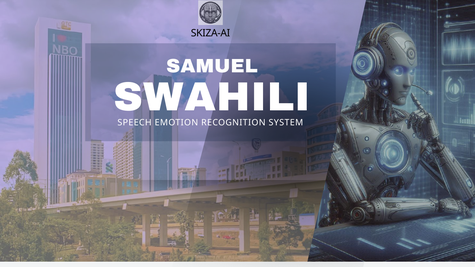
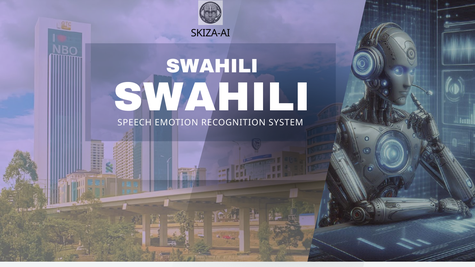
SAMUEL at (212, 66): SAMUEL -> SWAHILI
